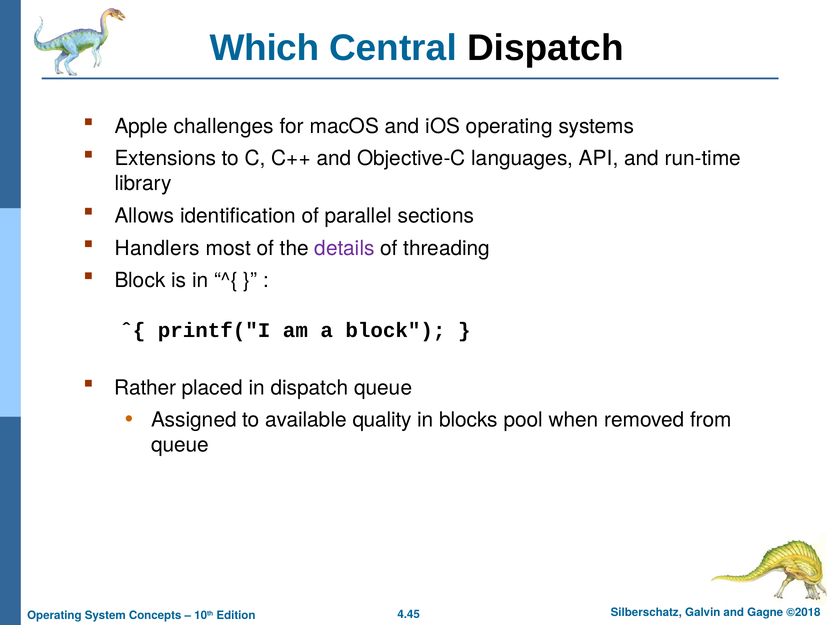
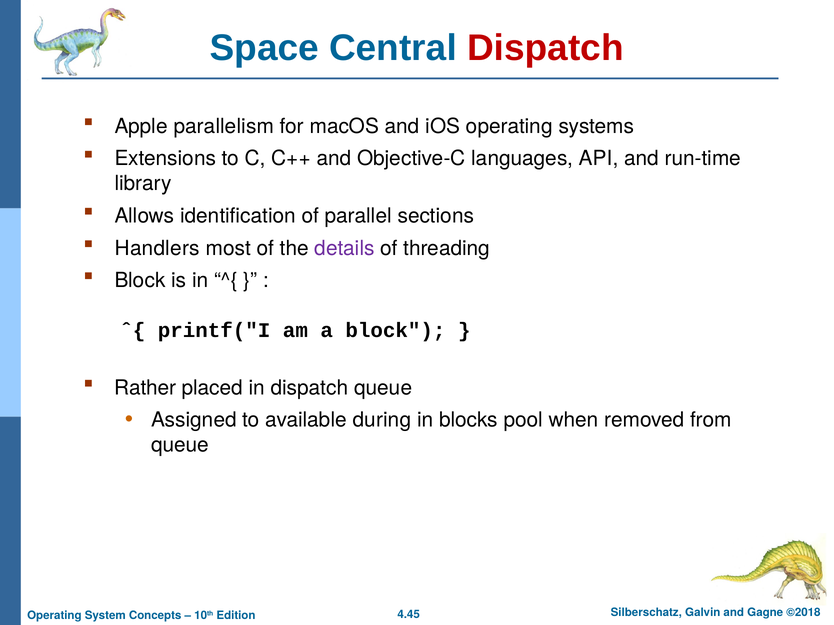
Which: Which -> Space
Dispatch at (545, 48) colour: black -> red
challenges: challenges -> parallelism
quality: quality -> during
